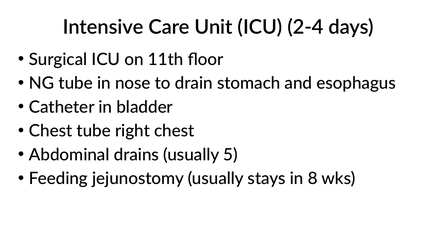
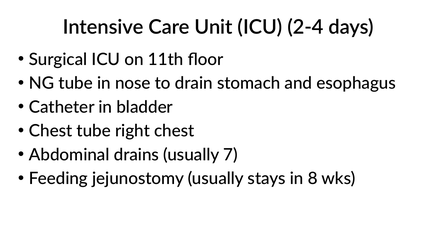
5: 5 -> 7
